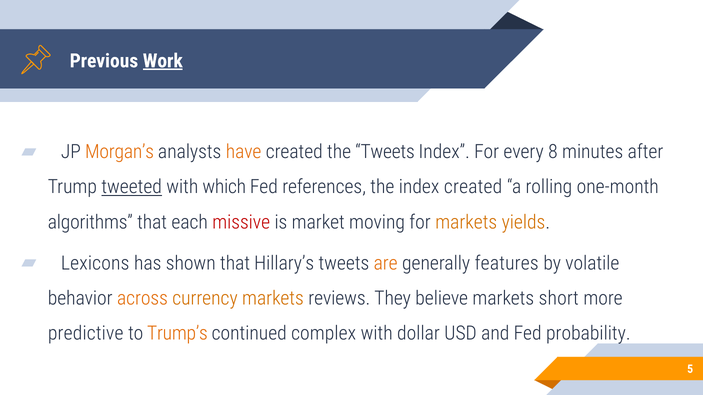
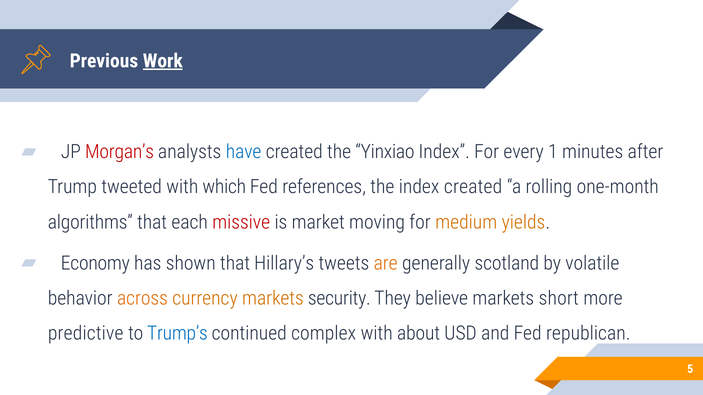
Morgan’s colour: orange -> red
have colour: orange -> blue
the Tweets: Tweets -> Yinxiao
8: 8 -> 1
tweeted underline: present -> none
for markets: markets -> medium
Lexicons: Lexicons -> Economy
features: features -> scotland
reviews: reviews -> security
Trump’s colour: orange -> blue
dollar: dollar -> about
probability: probability -> republican
